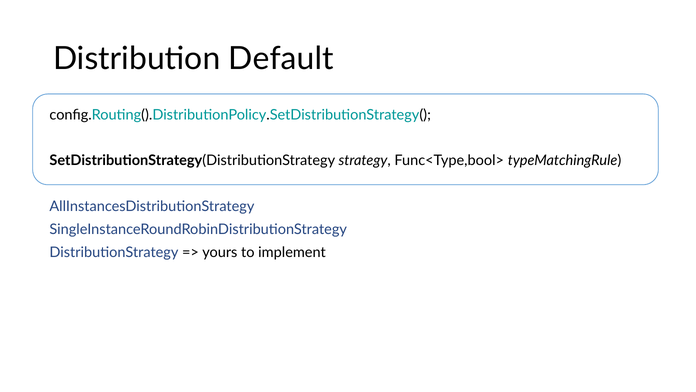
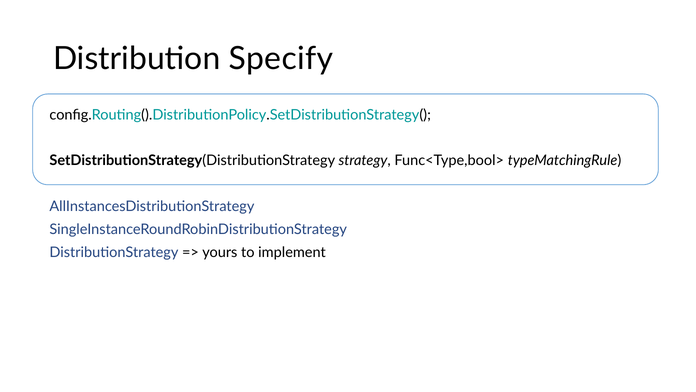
Default: Default -> Specify
